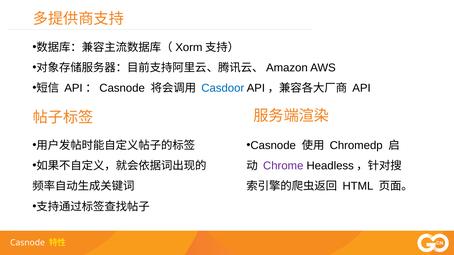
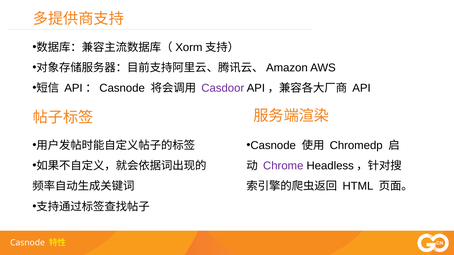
Casdoor colour: blue -> purple
